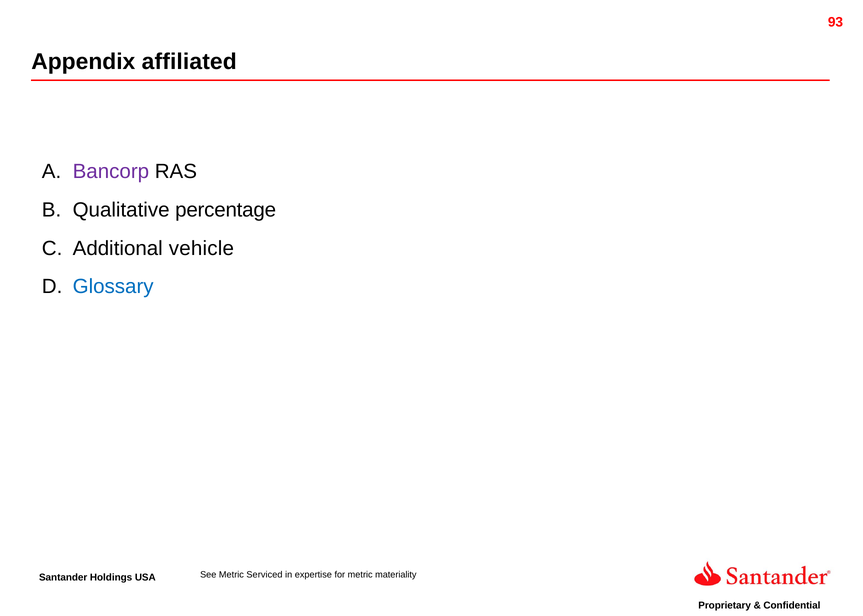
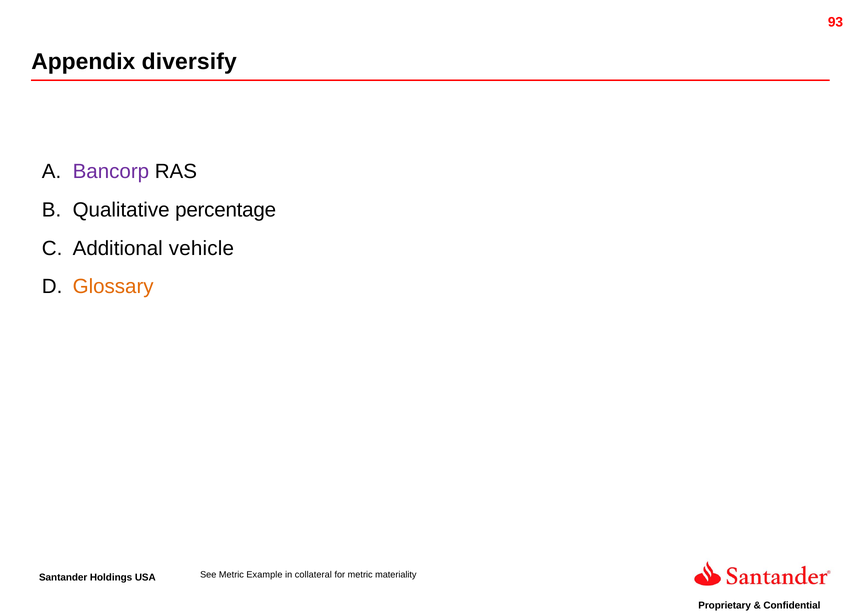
affiliated: affiliated -> diversify
Glossary colour: blue -> orange
Serviced: Serviced -> Example
expertise: expertise -> collateral
